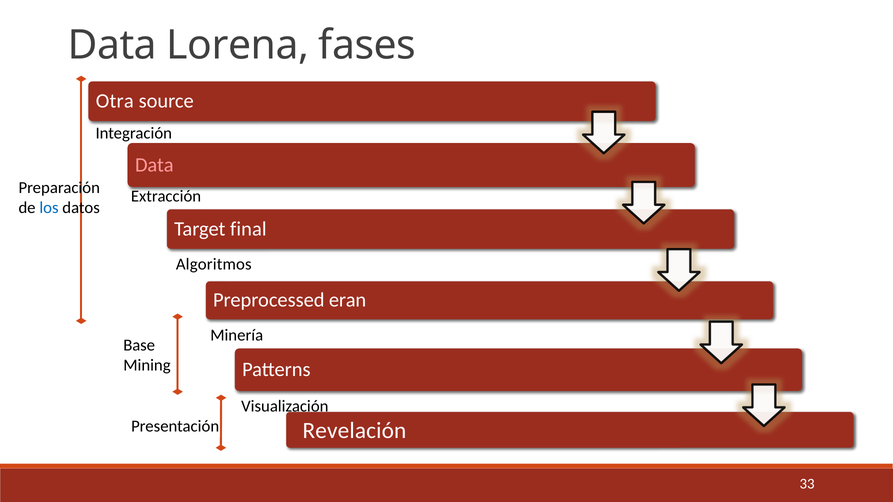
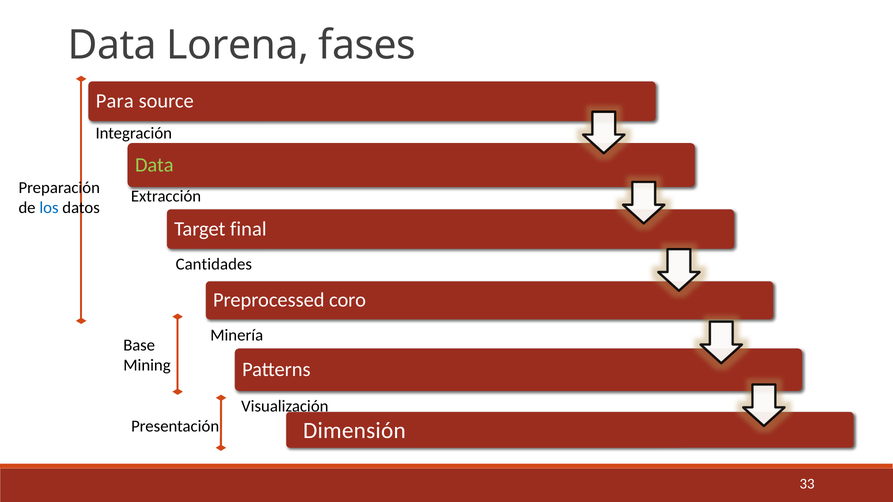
Otra: Otra -> Para
Data at (154, 165) colour: pink -> light green
Algoritmos: Algoritmos -> Cantidades
eran: eran -> coro
Revelación: Revelación -> Dimensión
